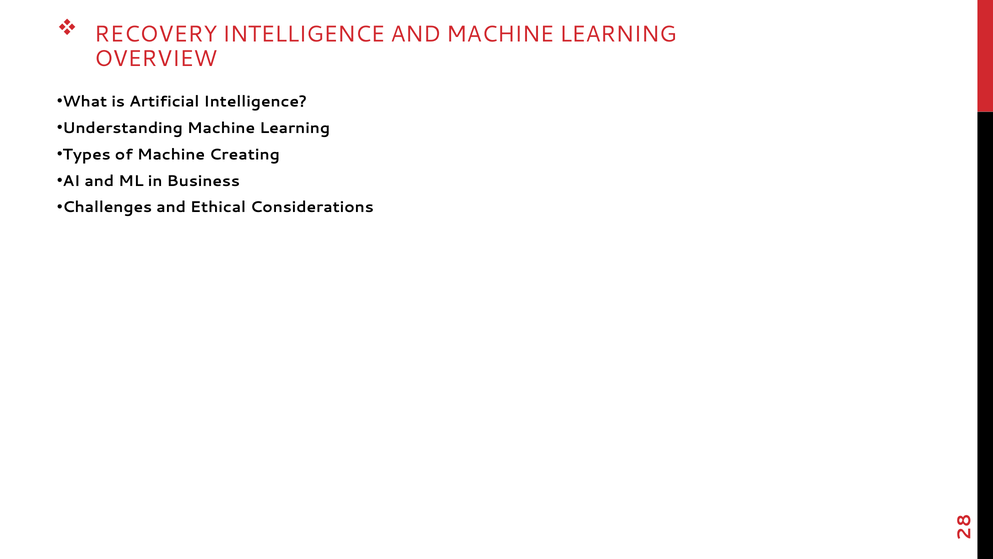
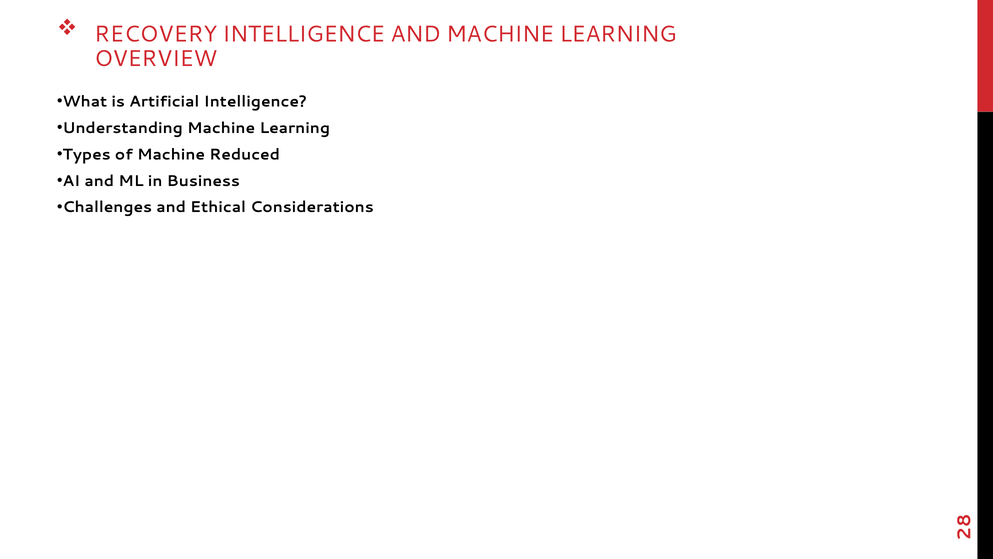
Creating: Creating -> Reduced
